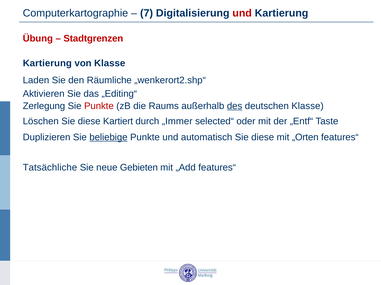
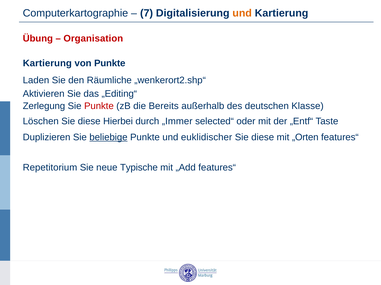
und at (242, 13) colour: red -> orange
Stadtgrenzen: Stadtgrenzen -> Organisation
von Klasse: Klasse -> Punkte
Raums: Raums -> Bereits
des underline: present -> none
Kartiert: Kartiert -> Hierbei
automatisch: automatisch -> euklidischer
Tatsächliche: Tatsächliche -> Repetitorium
Gebieten: Gebieten -> Typische
